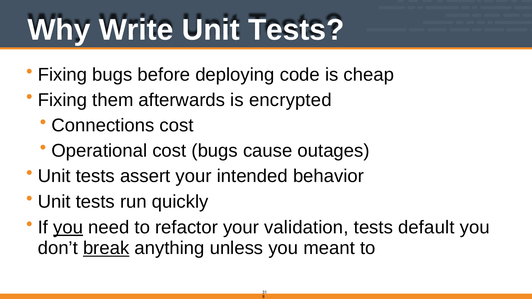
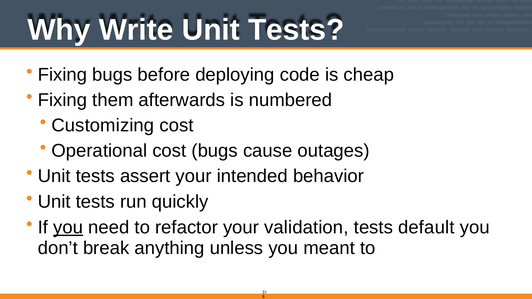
encrypted: encrypted -> numbered
Connections: Connections -> Customizing
break underline: present -> none
